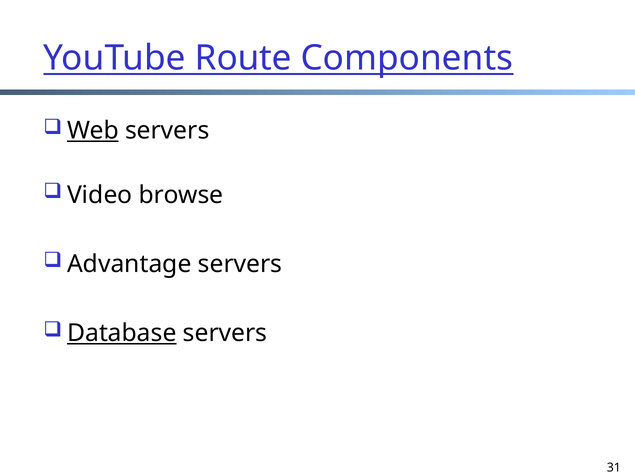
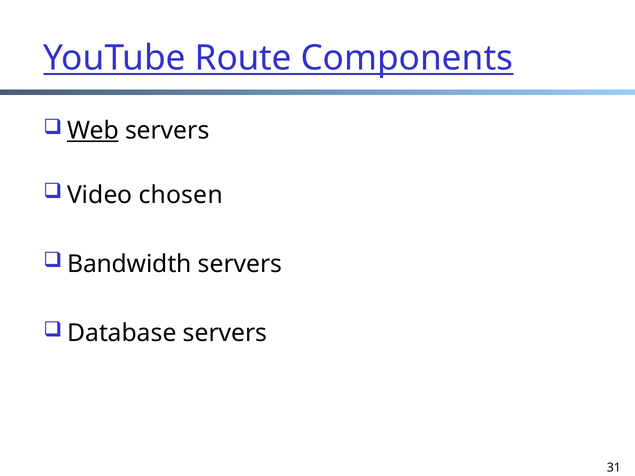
browse: browse -> chosen
Advantage: Advantage -> Bandwidth
Database underline: present -> none
